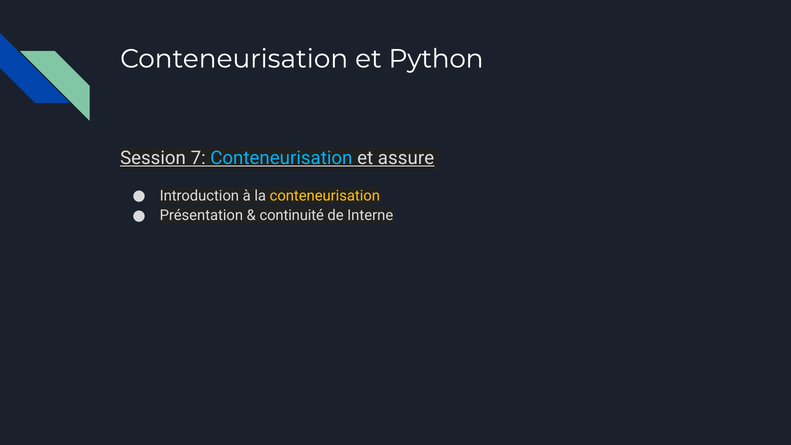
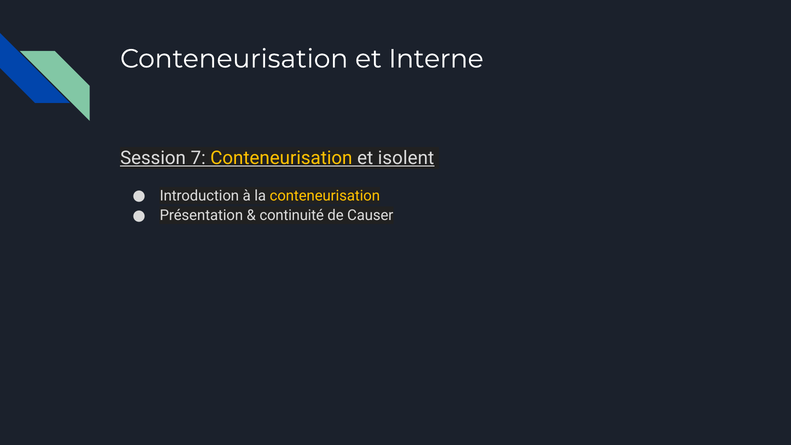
Python: Python -> Interne
Conteneurisation at (281, 158) colour: light blue -> yellow
assure: assure -> isolent
Interne: Interne -> Causer
